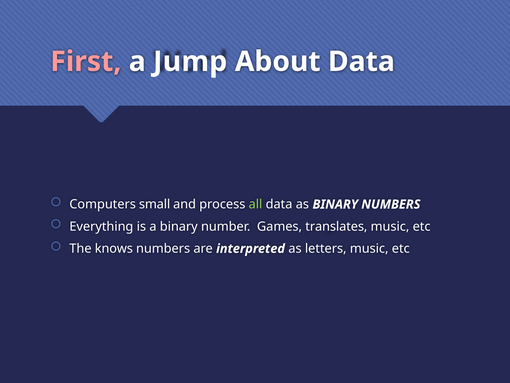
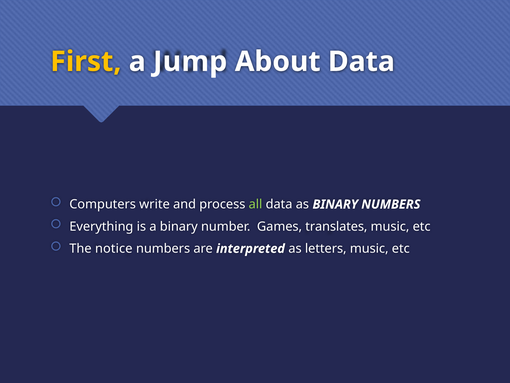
First colour: pink -> yellow
small: small -> write
knows: knows -> notice
